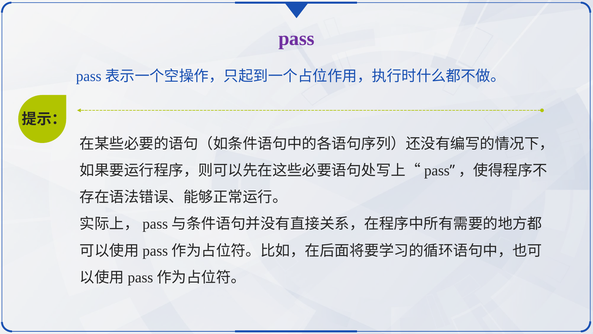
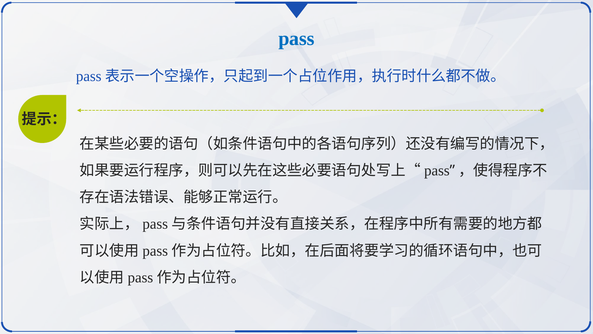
pass colour: purple -> blue
